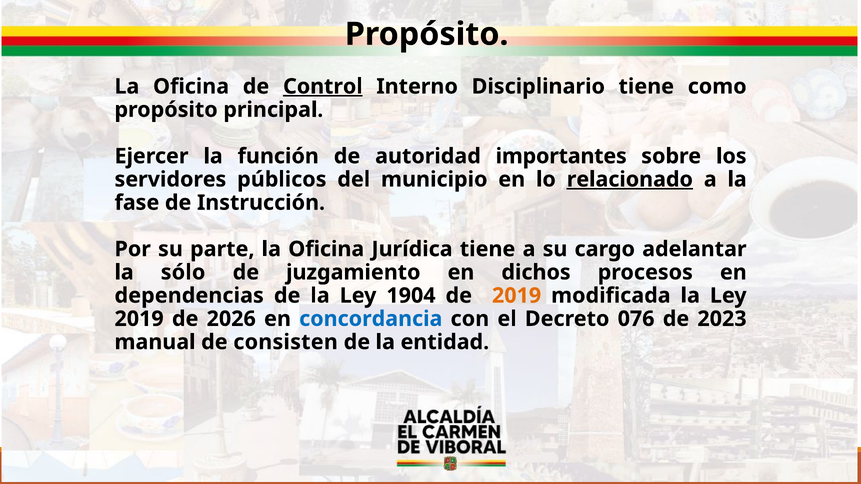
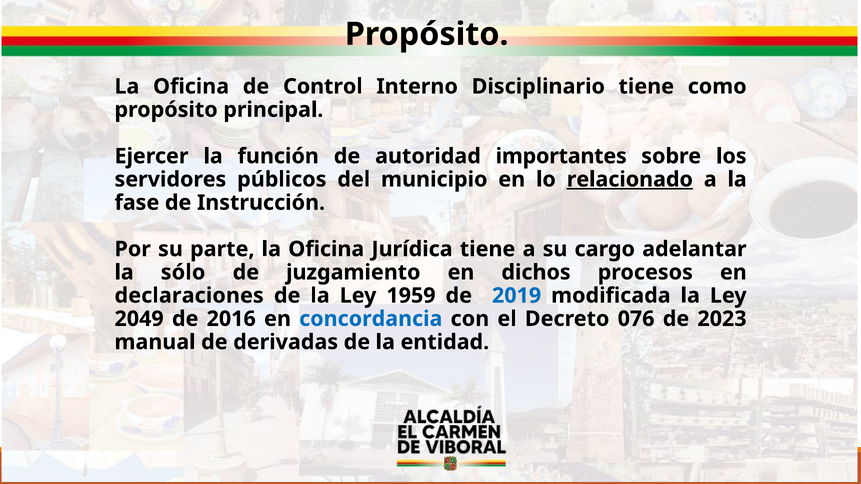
Control underline: present -> none
dependencias: dependencias -> declaraciones
1904: 1904 -> 1959
2019 at (517, 296) colour: orange -> blue
2019 at (139, 319): 2019 -> 2049
2026: 2026 -> 2016
consisten: consisten -> derivadas
